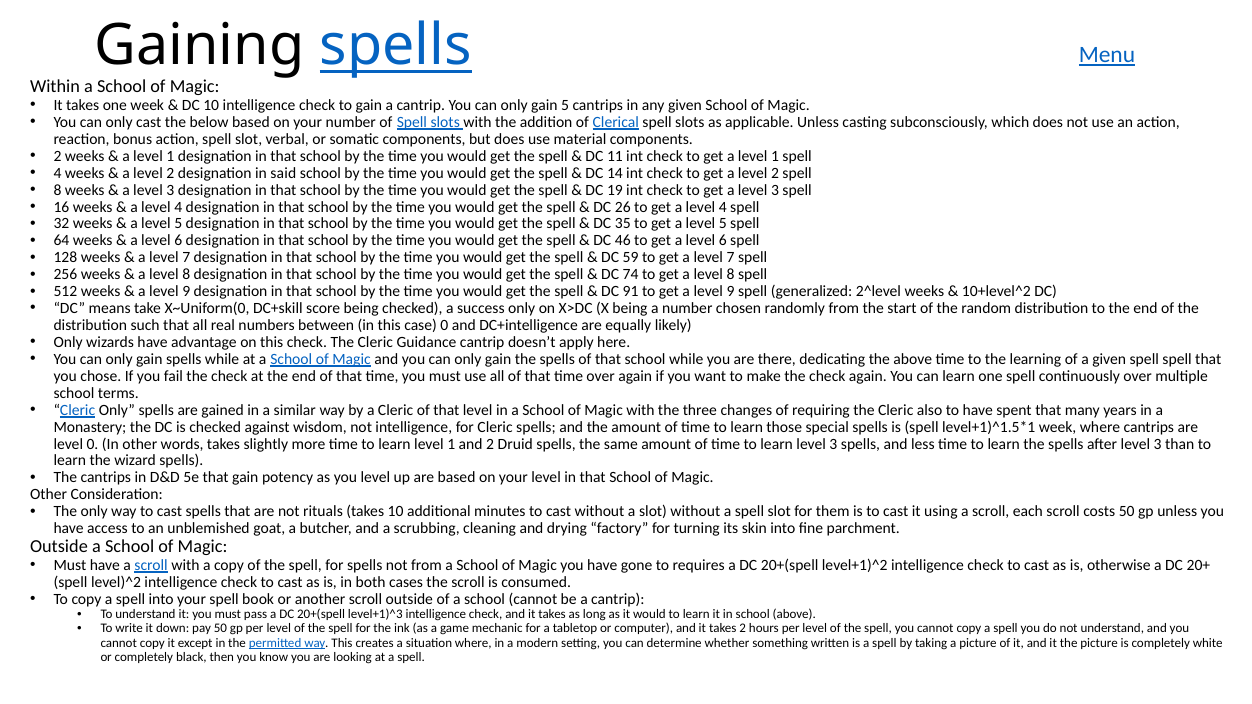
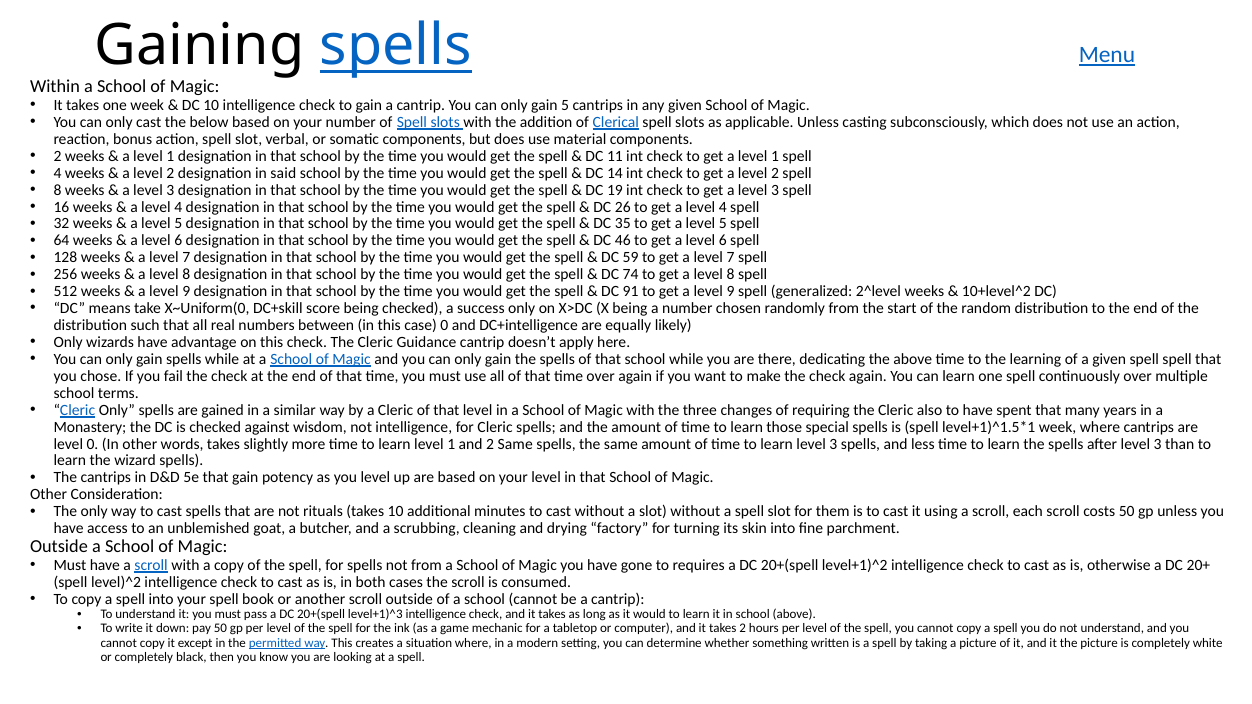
2 Druid: Druid -> Same
